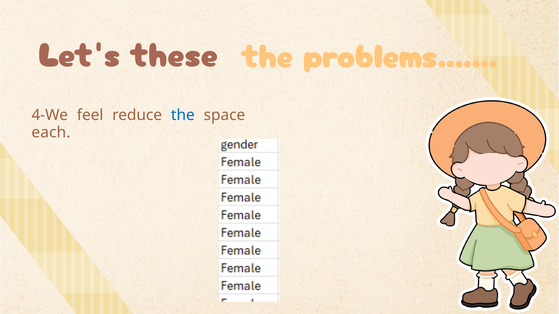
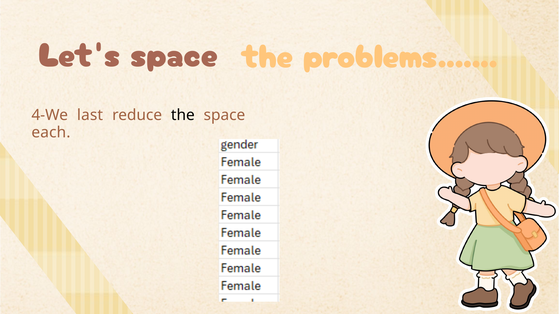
Let's these: these -> space
feel: feel -> last
the at (183, 115) colour: blue -> black
